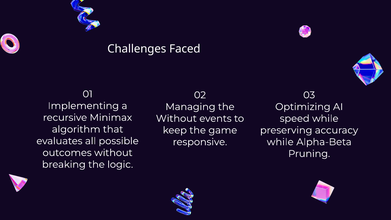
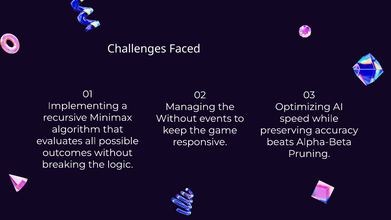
while at (280, 142): while -> beats
